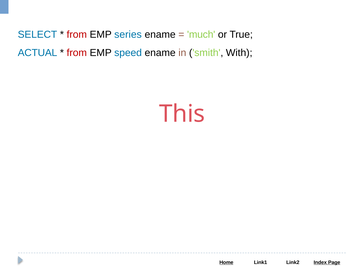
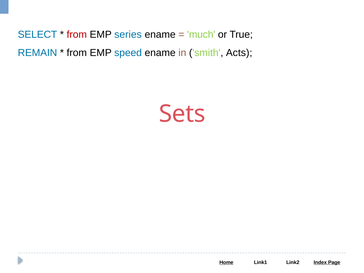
ACTUAL: ACTUAL -> REMAIN
from at (77, 53) colour: red -> black
With: With -> Acts
This: This -> Sets
